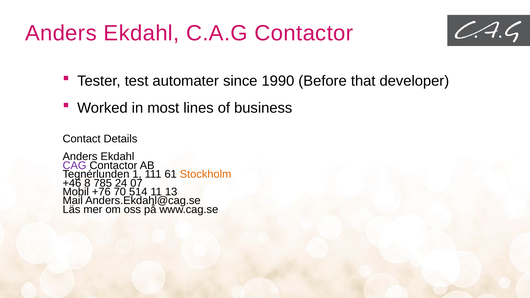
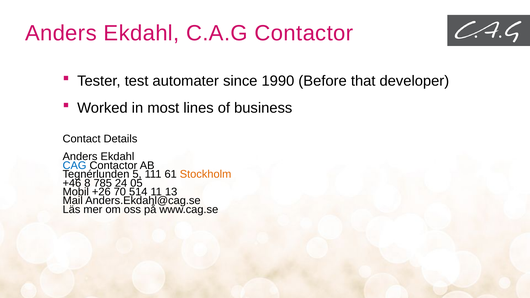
CAG colour: purple -> blue
1: 1 -> 5
07: 07 -> 05
+76: +76 -> +26
